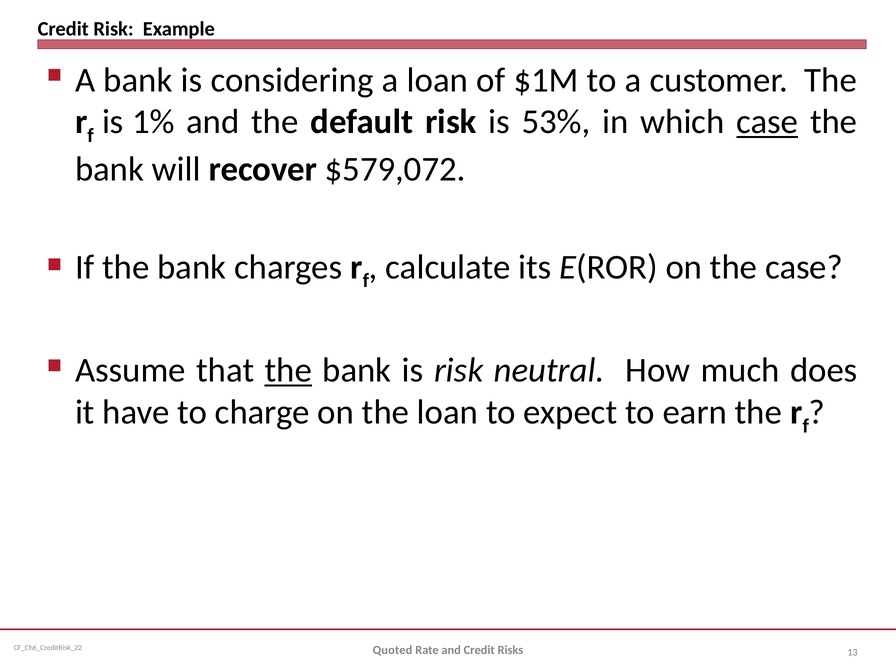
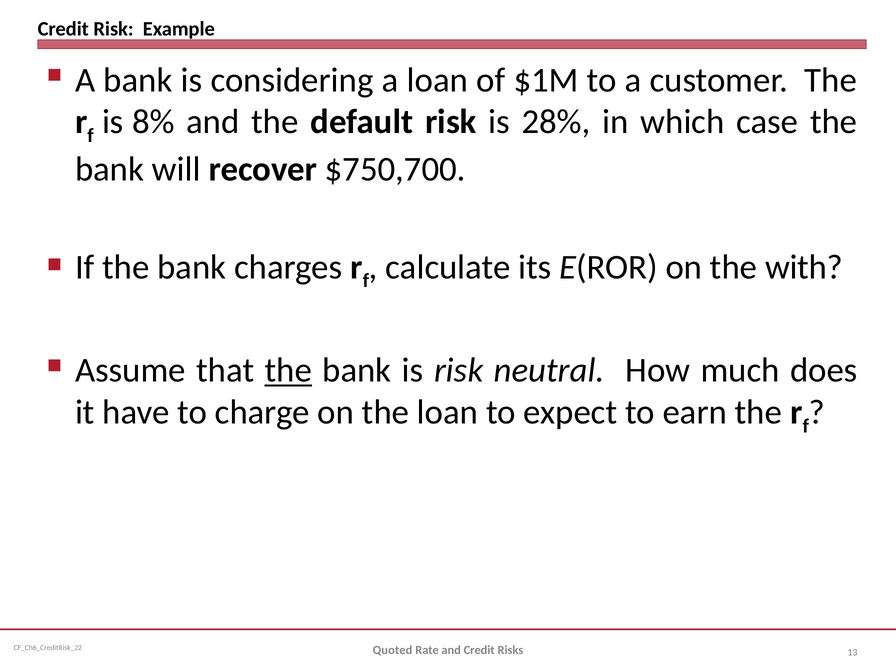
1%: 1% -> 8%
53%: 53% -> 28%
case at (767, 122) underline: present -> none
$579,072: $579,072 -> $750,700
the case: case -> with
